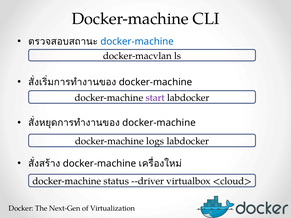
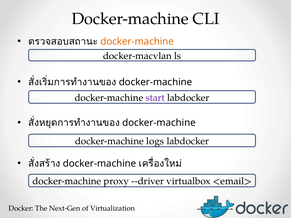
docker-machine at (137, 41) colour: blue -> orange
status: status -> proxy
<cloud>: <cloud> -> <email>
